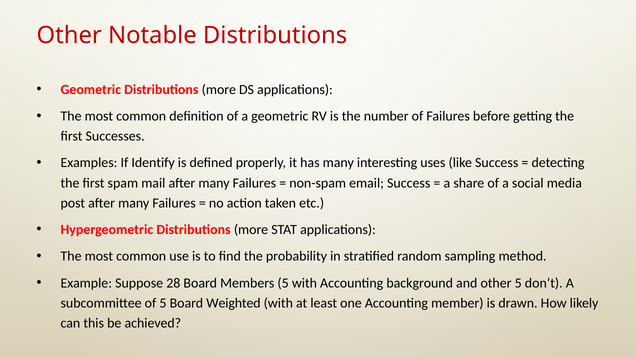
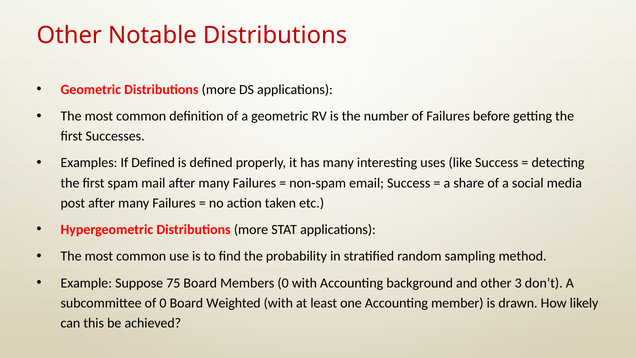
If Identify: Identify -> Defined
28: 28 -> 75
Members 5: 5 -> 0
other 5: 5 -> 3
of 5: 5 -> 0
